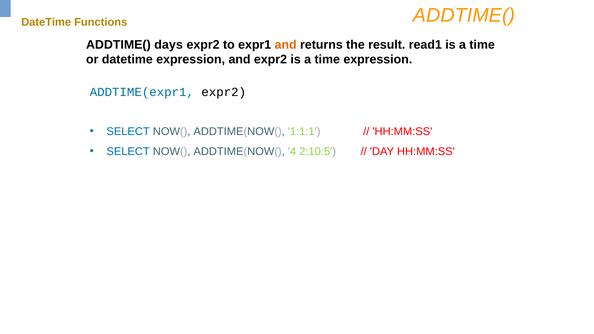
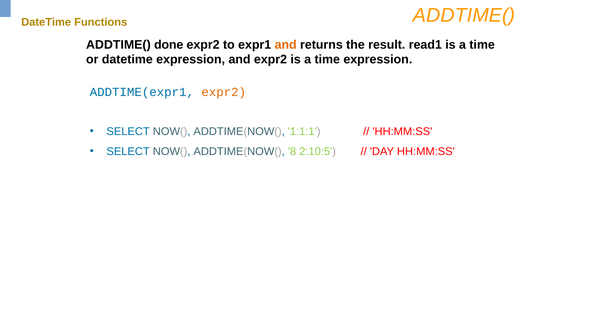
days: days -> done
expr2 at (224, 92) colour: black -> orange
4: 4 -> 8
